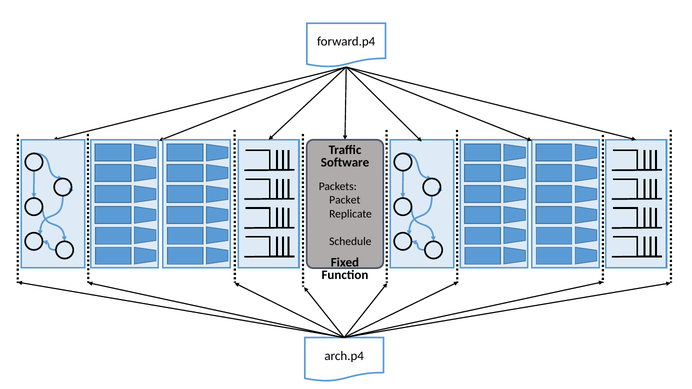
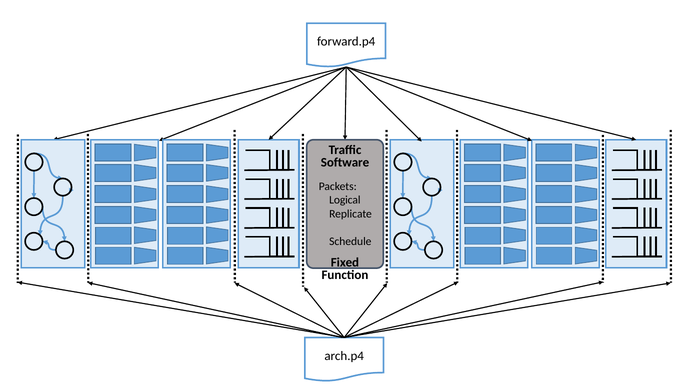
Packet: Packet -> Logical
